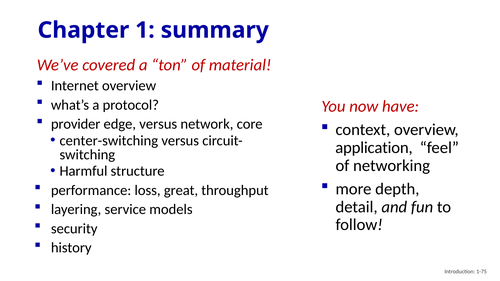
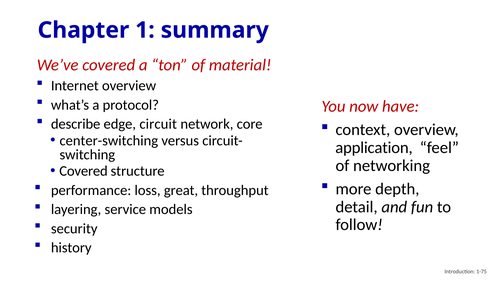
provider: provider -> describe
edge versus: versus -> circuit
Harmful at (83, 171): Harmful -> Covered
